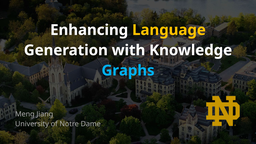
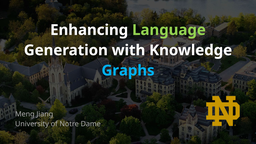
Language colour: yellow -> light green
